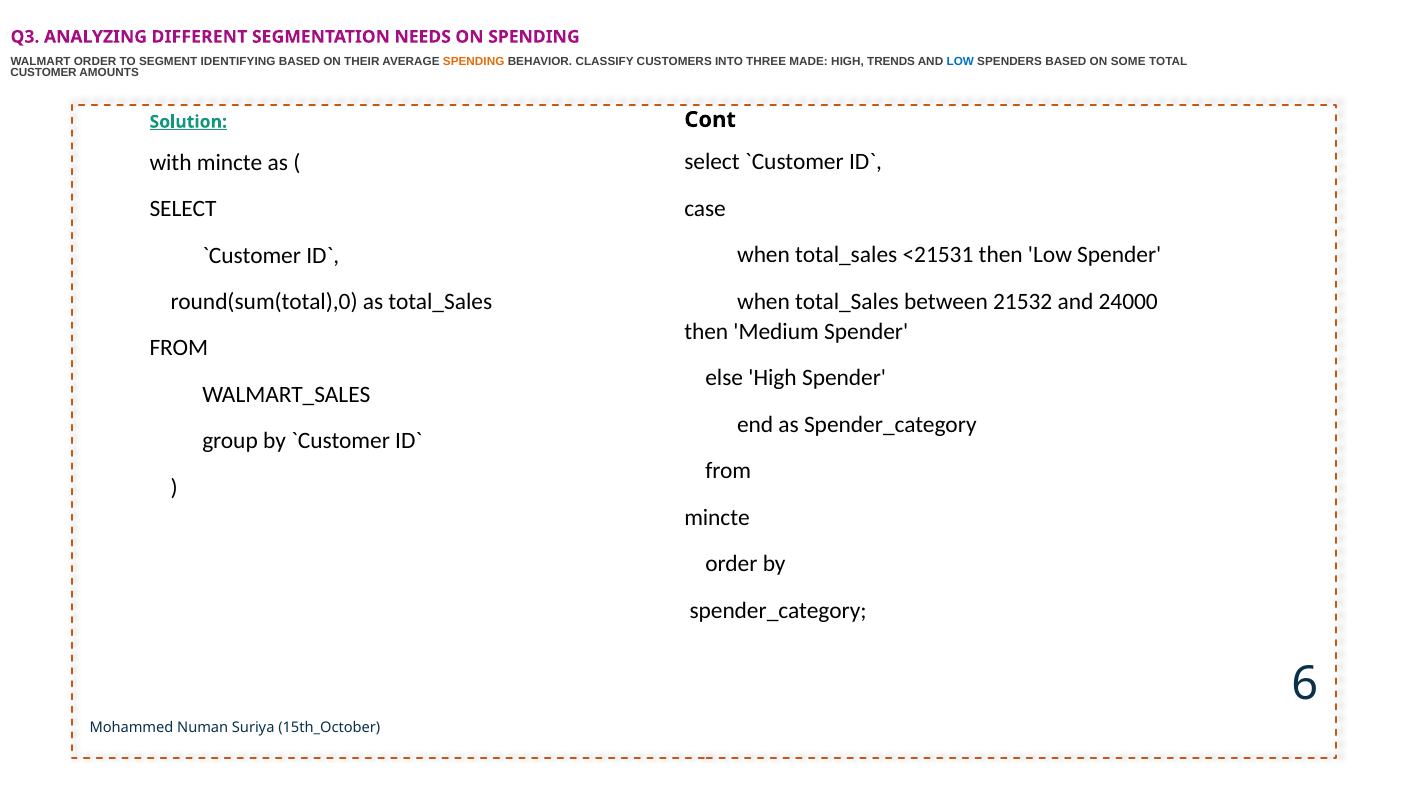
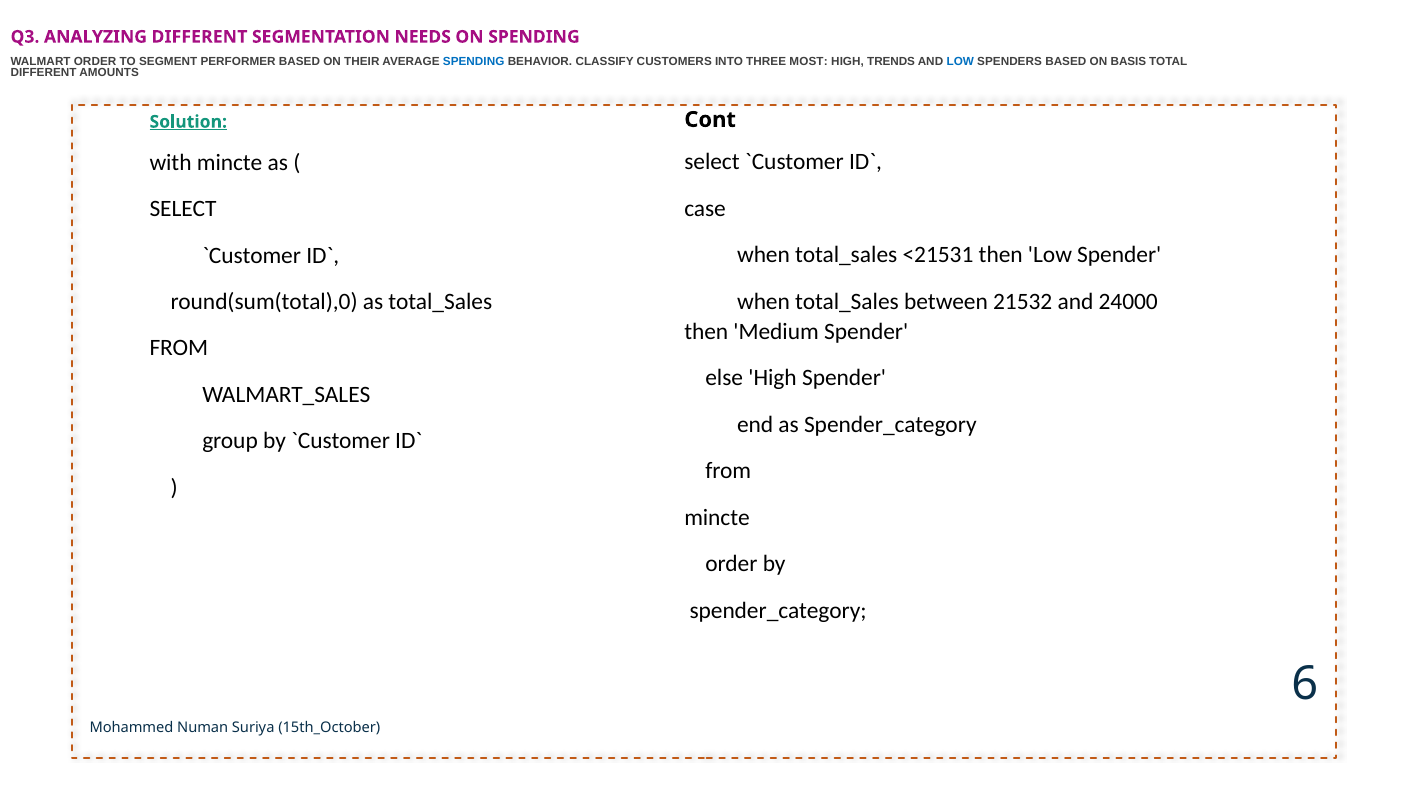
IDENTIFYING: IDENTIFYING -> PERFORMER
SPENDING at (474, 61) colour: orange -> blue
MADE: MADE -> MOST
SOME: SOME -> BASIS
CUSTOMER at (44, 72): CUSTOMER -> DIFFERENT
